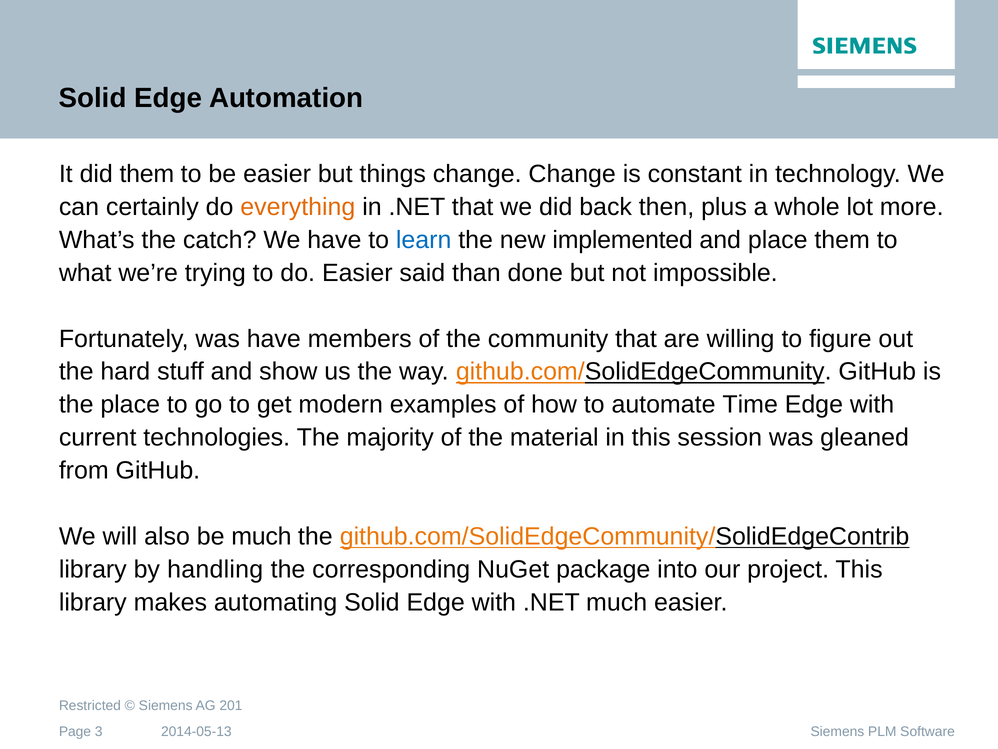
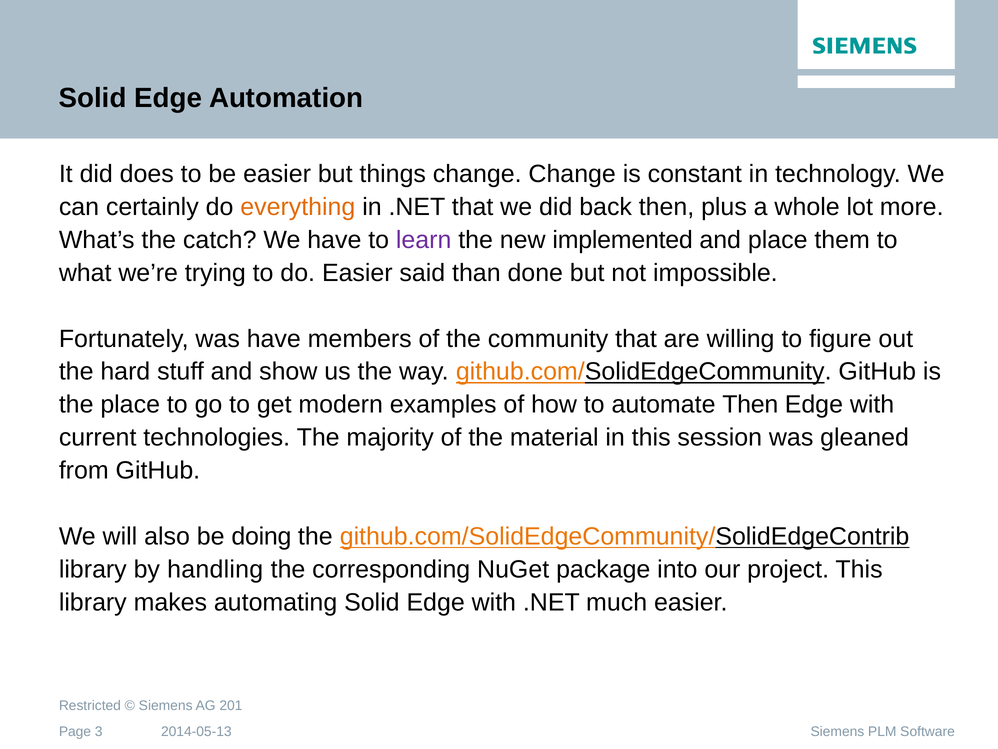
did them: them -> does
learn colour: blue -> purple
automate Time: Time -> Then
be much: much -> doing
